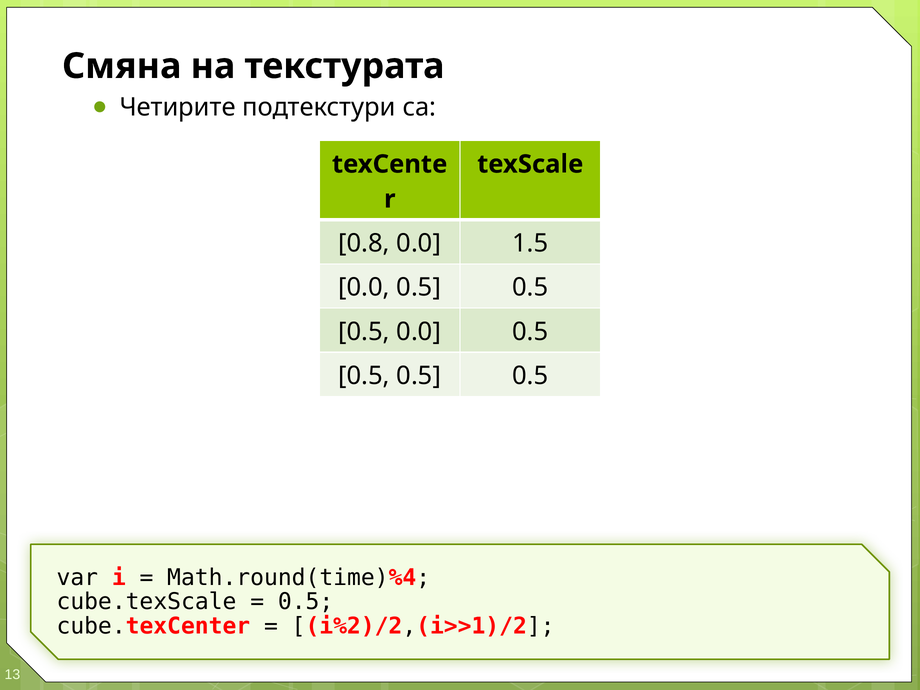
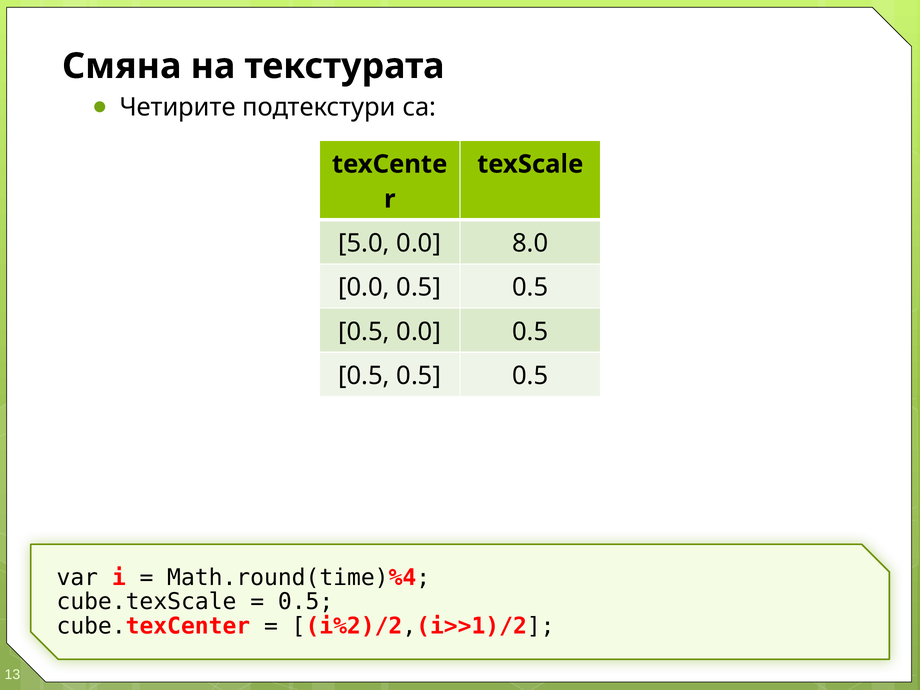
0.8: 0.8 -> 5.0
1.5: 1.5 -> 8.0
